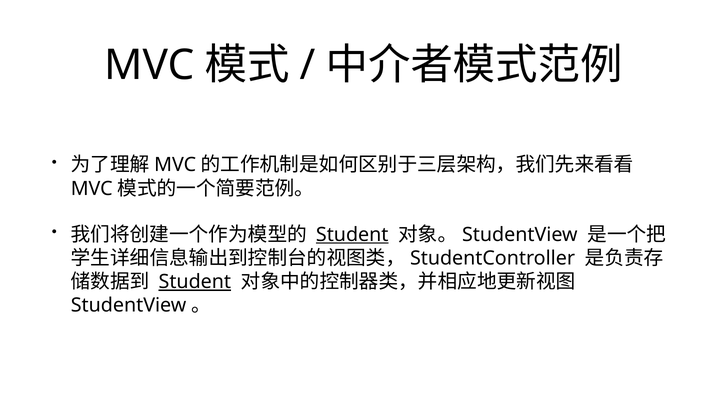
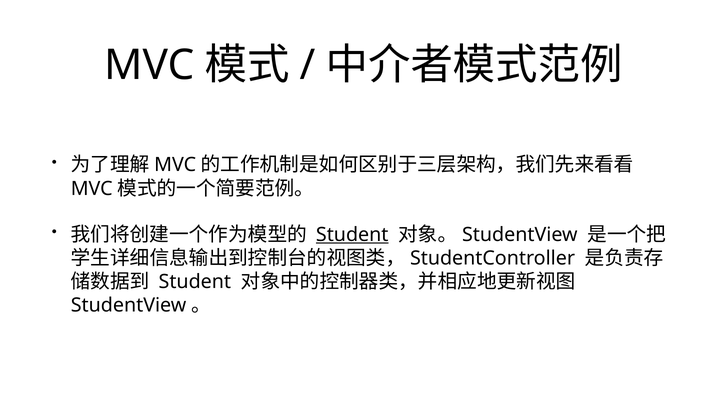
Student at (195, 282) underline: present -> none
